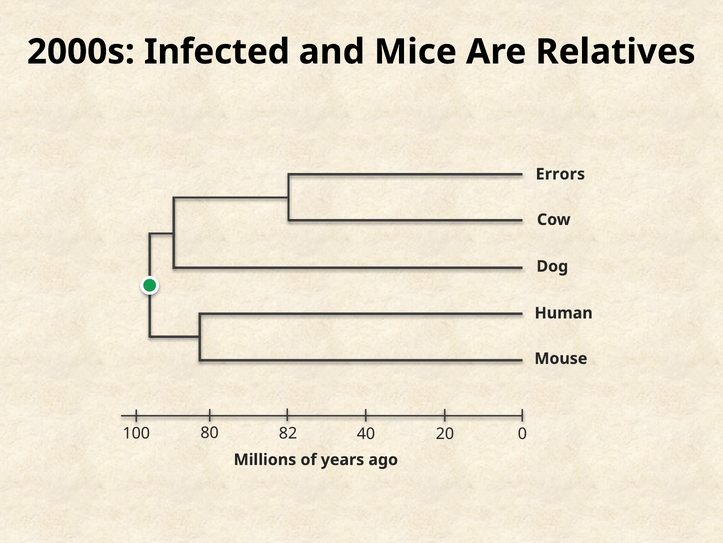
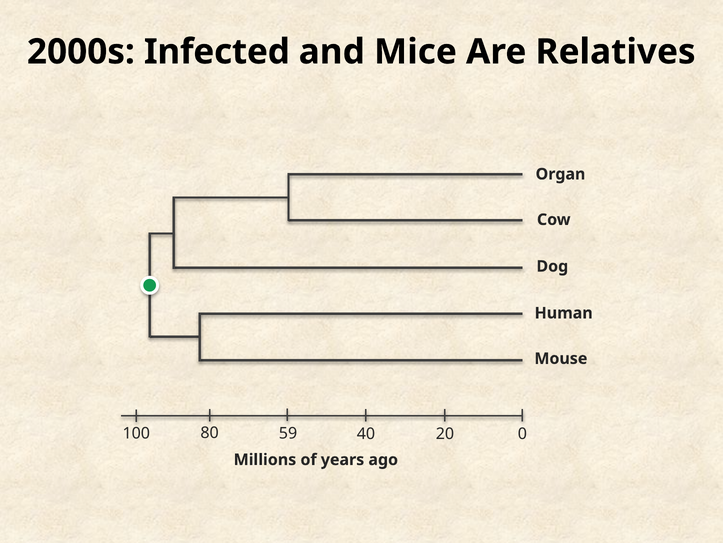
Errors: Errors -> Organ
82: 82 -> 59
